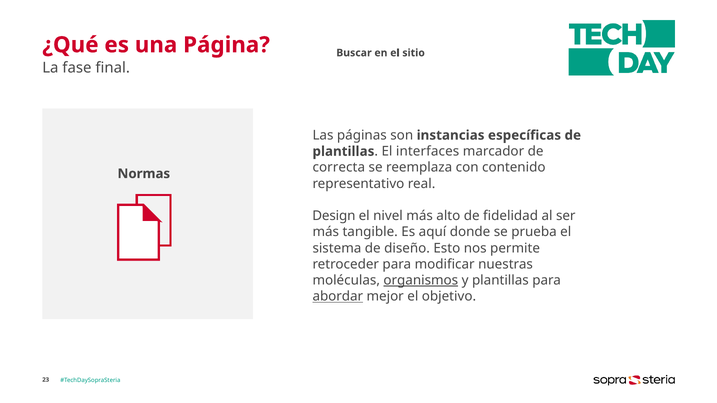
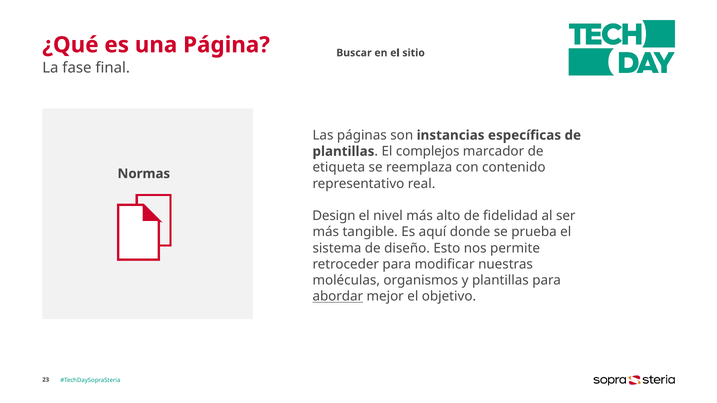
interfaces: interfaces -> complejos
correcta: correcta -> etiqueta
organismos underline: present -> none
